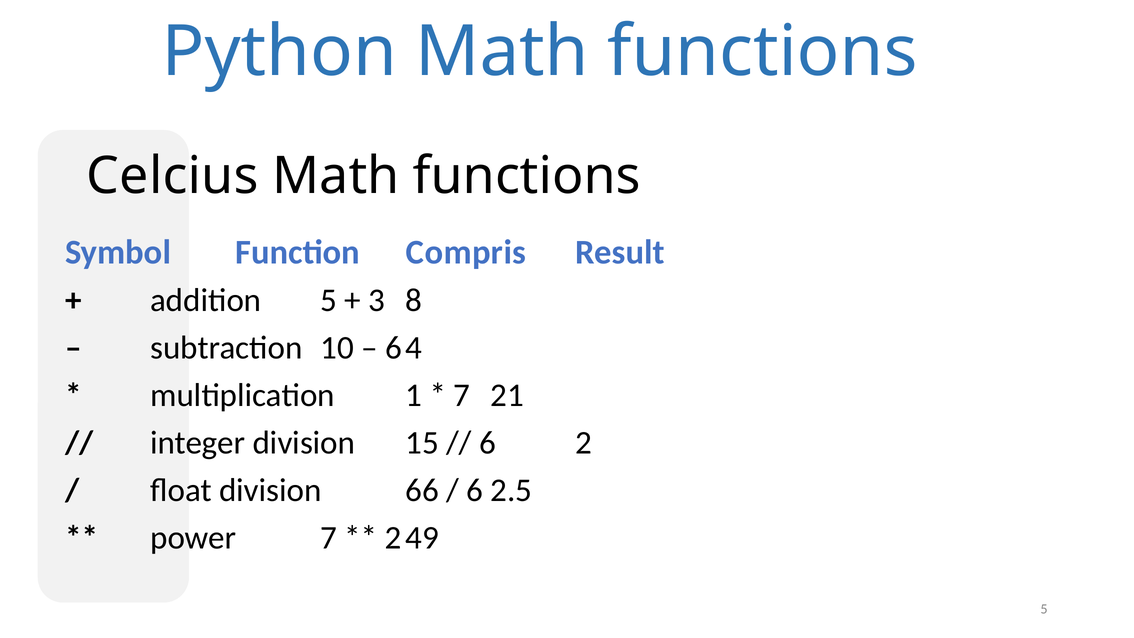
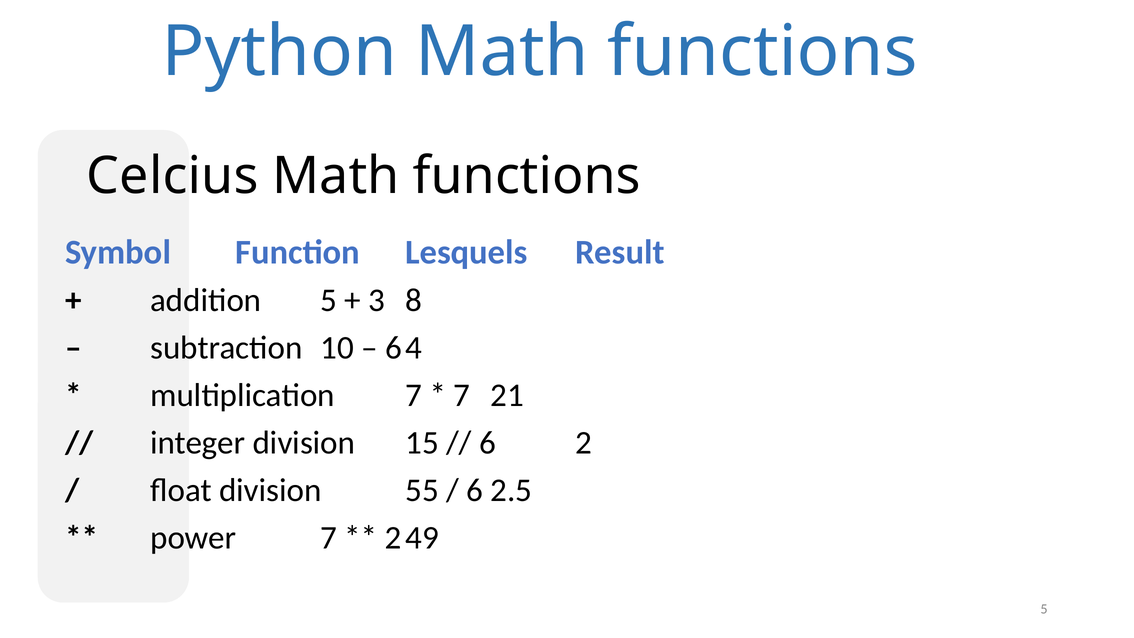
Compris: Compris -> Lesquels
multiplication 1: 1 -> 7
66: 66 -> 55
